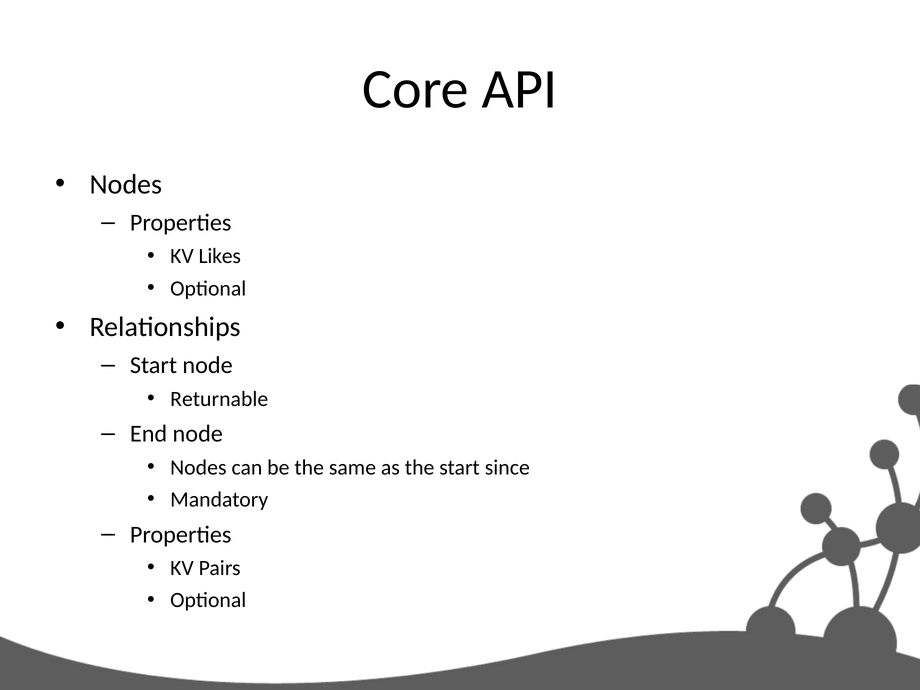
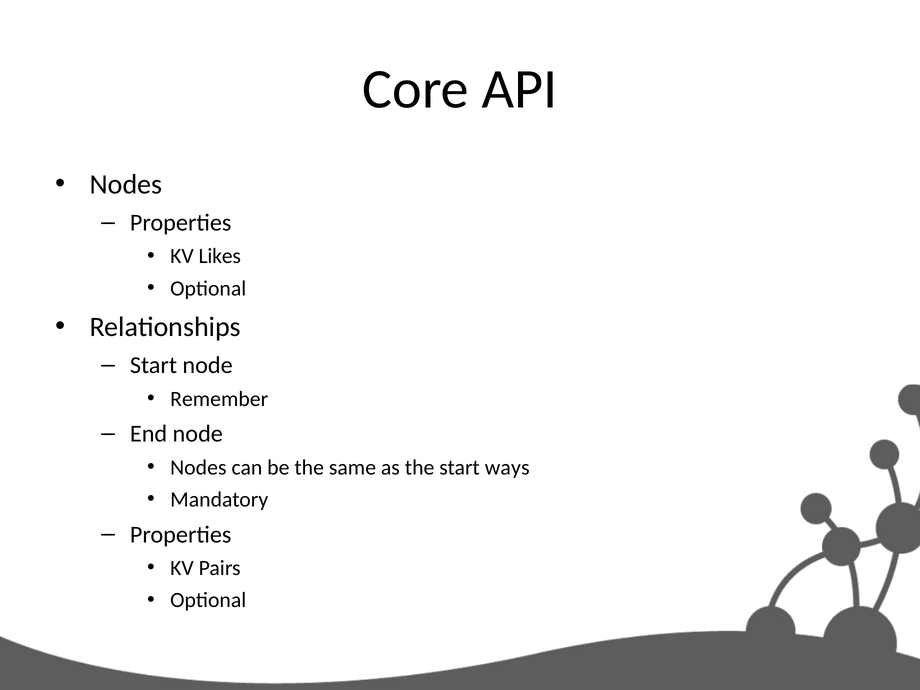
Returnable: Returnable -> Remember
since: since -> ways
